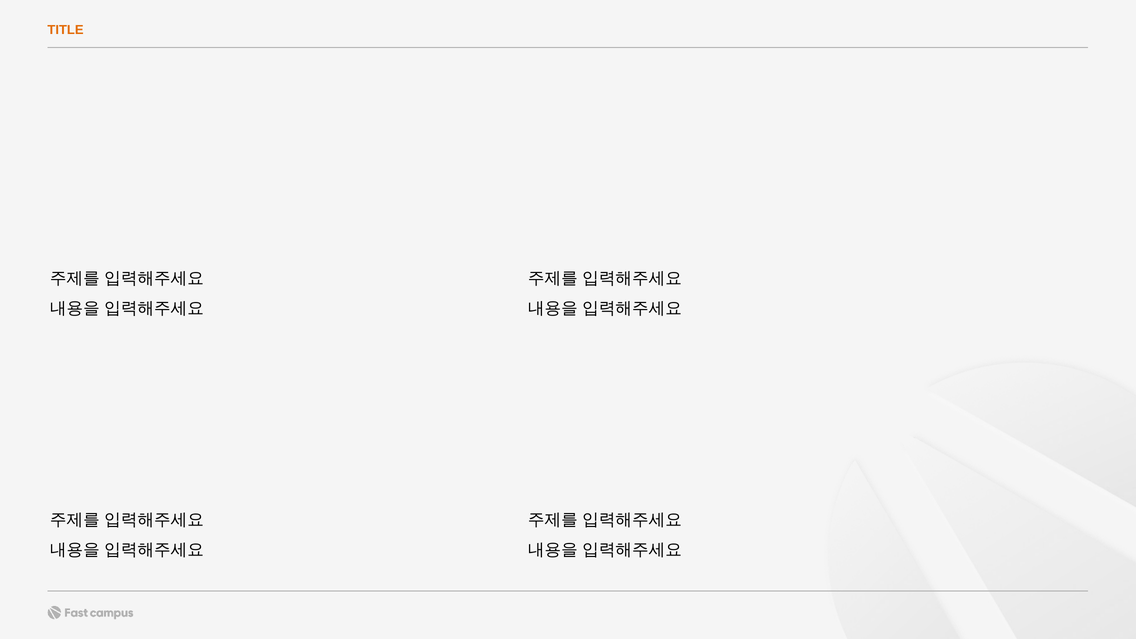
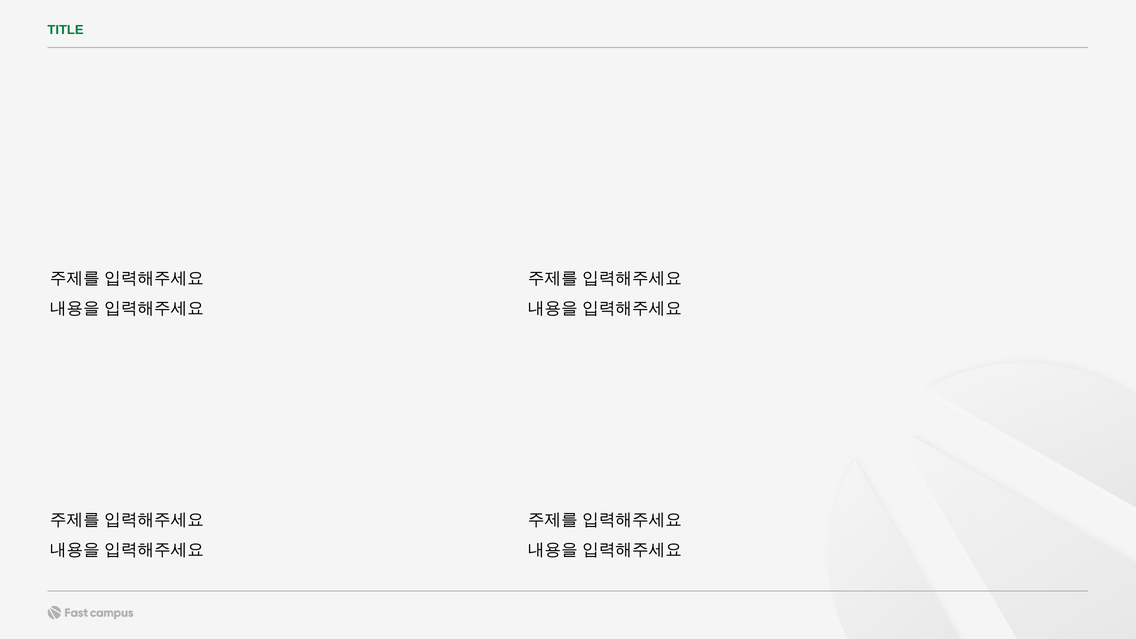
TITLE colour: orange -> green
